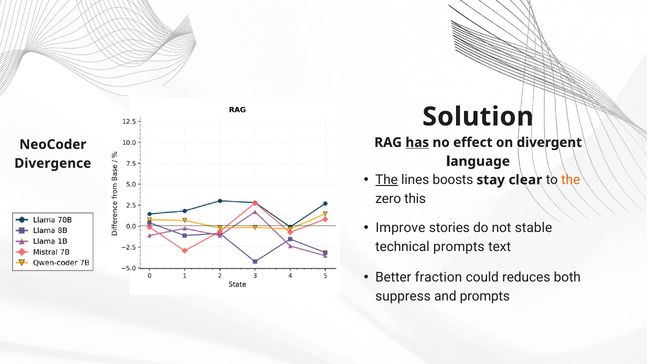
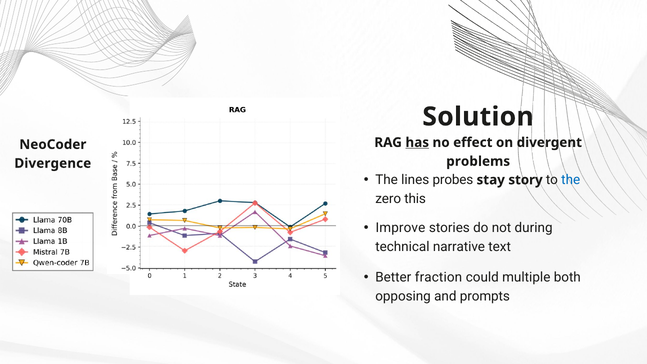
language: language -> problems
The at (387, 180) underline: present -> none
boosts: boosts -> probes
clear: clear -> story
the at (571, 180) colour: orange -> blue
stable: stable -> during
technical prompts: prompts -> narrative
reduces: reduces -> multiple
suppress: suppress -> opposing
